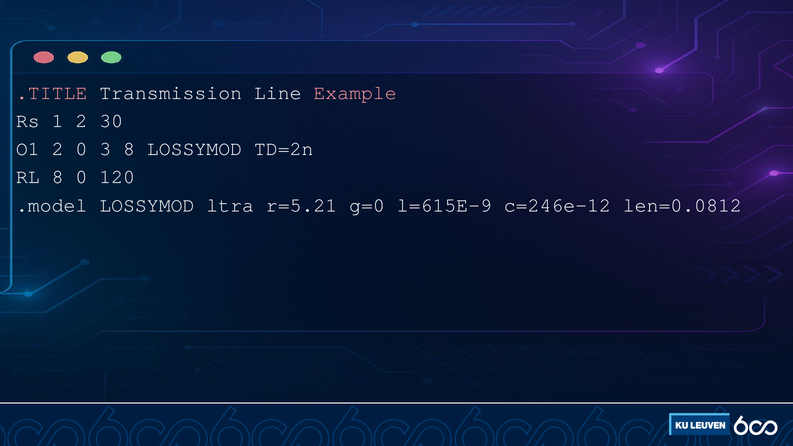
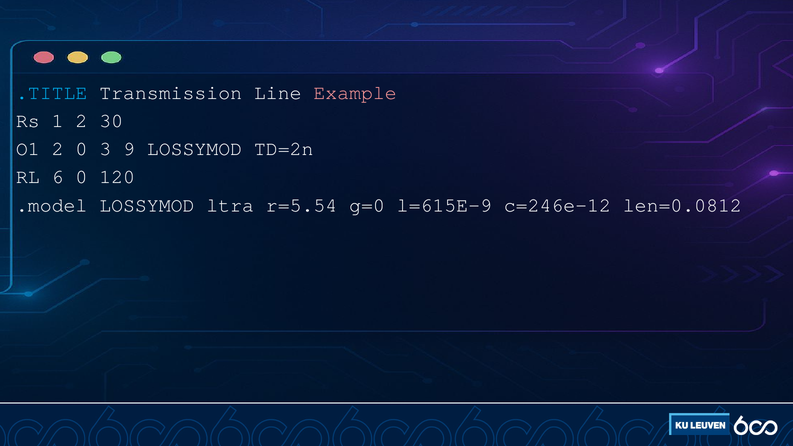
.TITLE colour: pink -> light blue
3 8: 8 -> 9
RL 8: 8 -> 6
r=5.21: r=5.21 -> r=5.54
